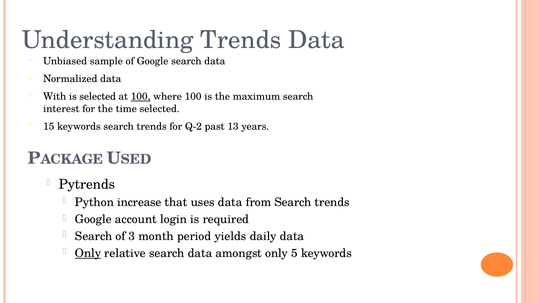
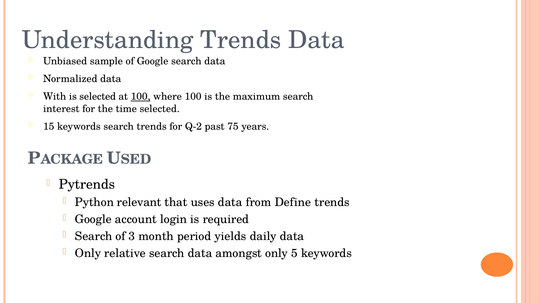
13: 13 -> 75
increase: increase -> relevant
from Search: Search -> Define
Only at (88, 253) underline: present -> none
